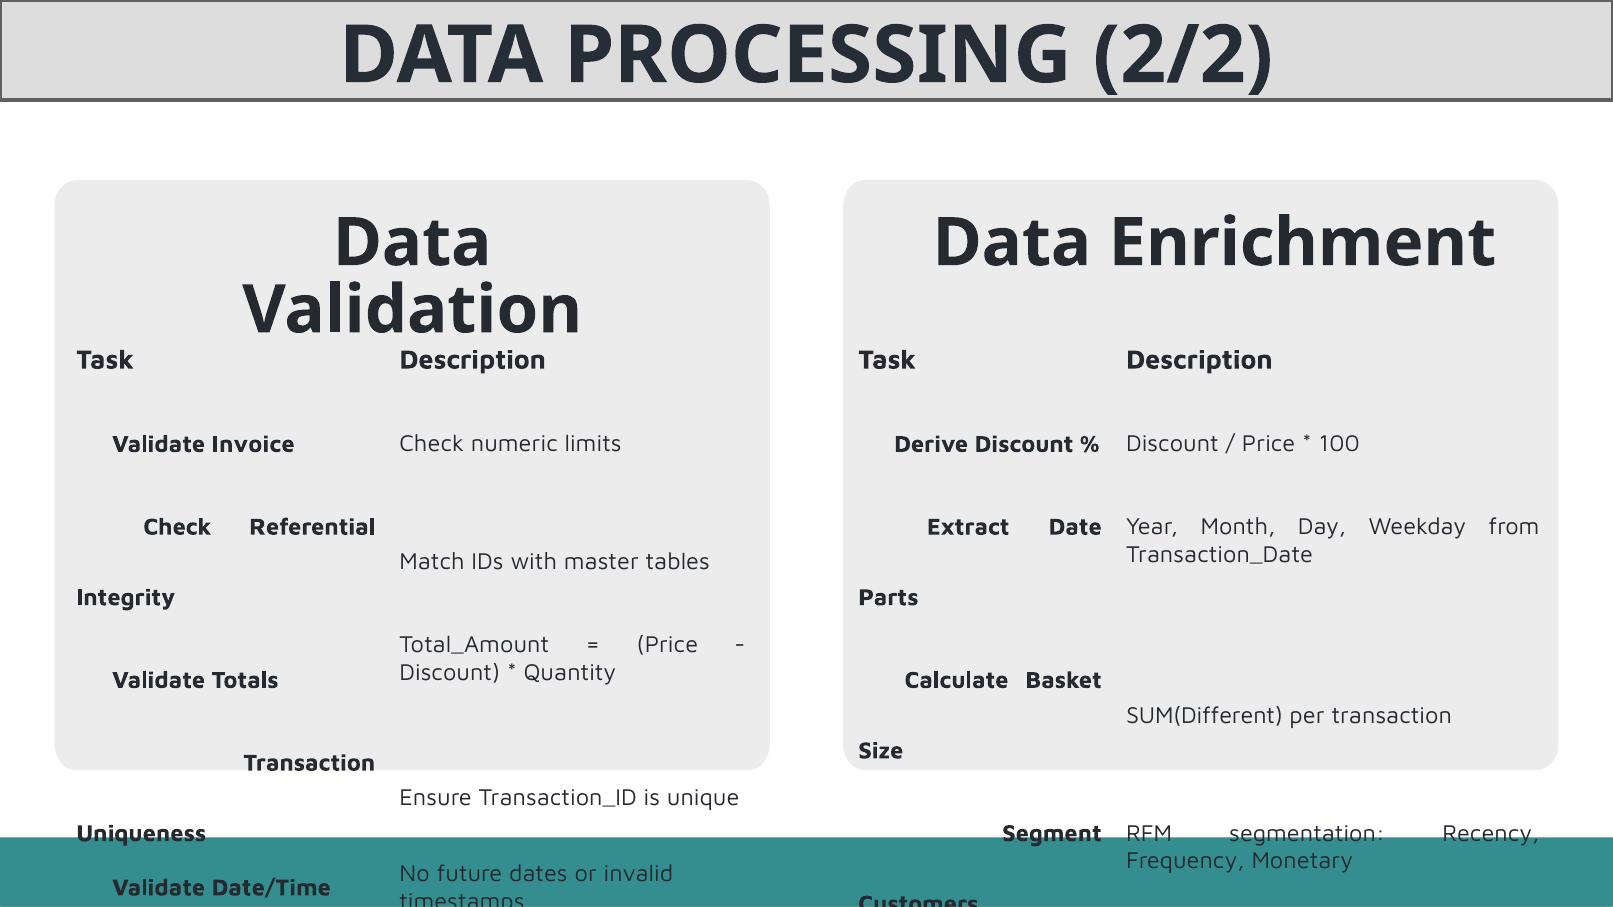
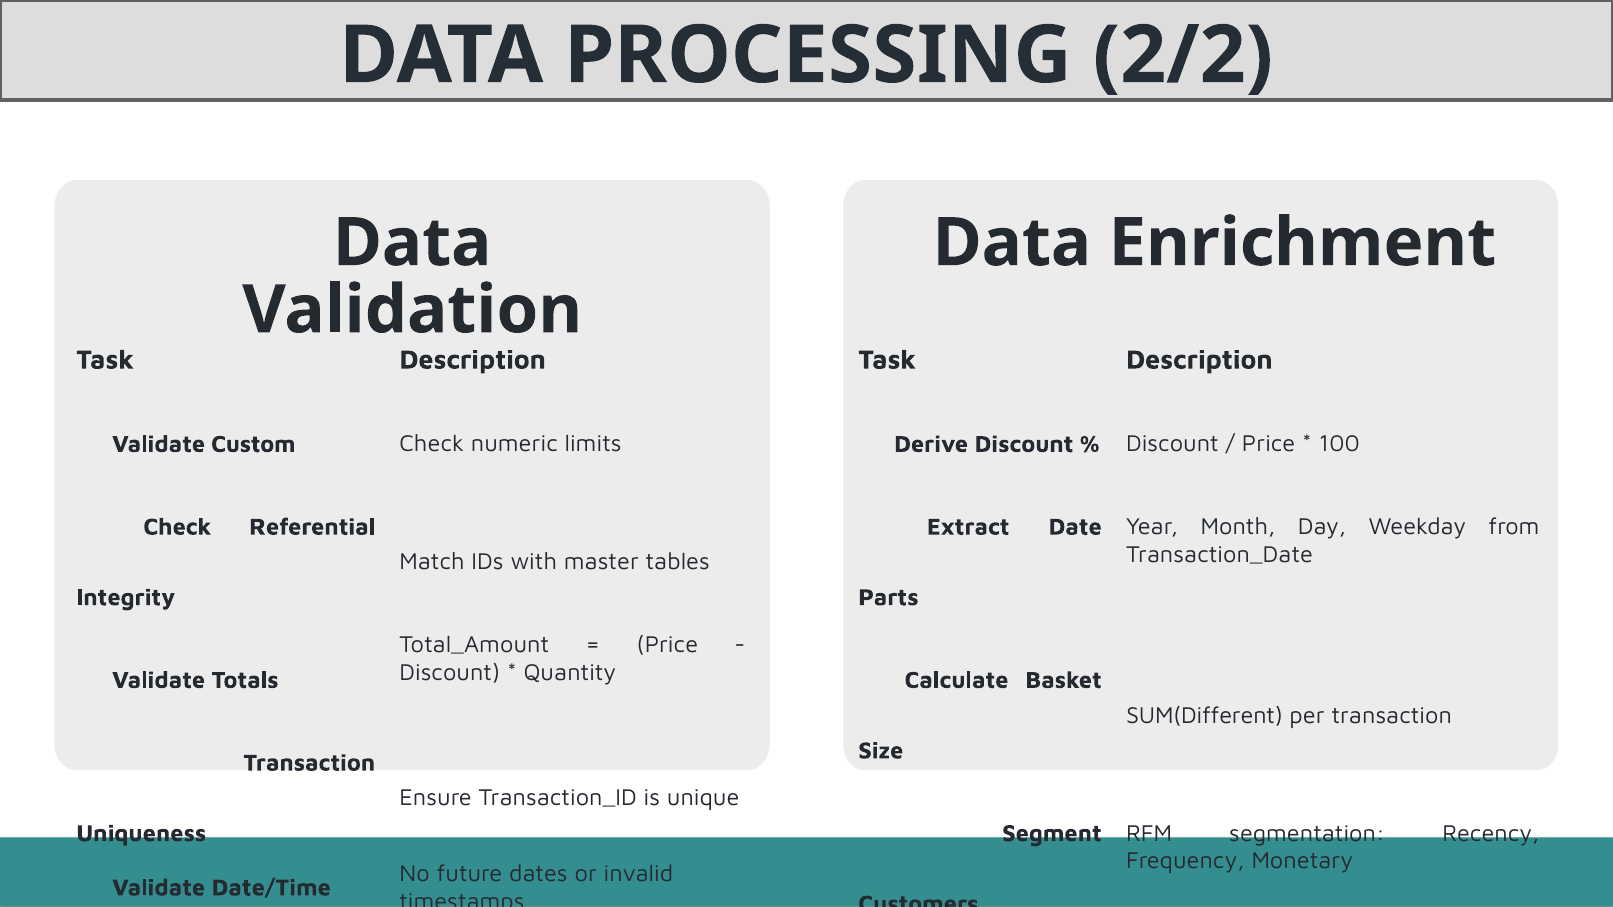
Invoice: Invoice -> Custom
